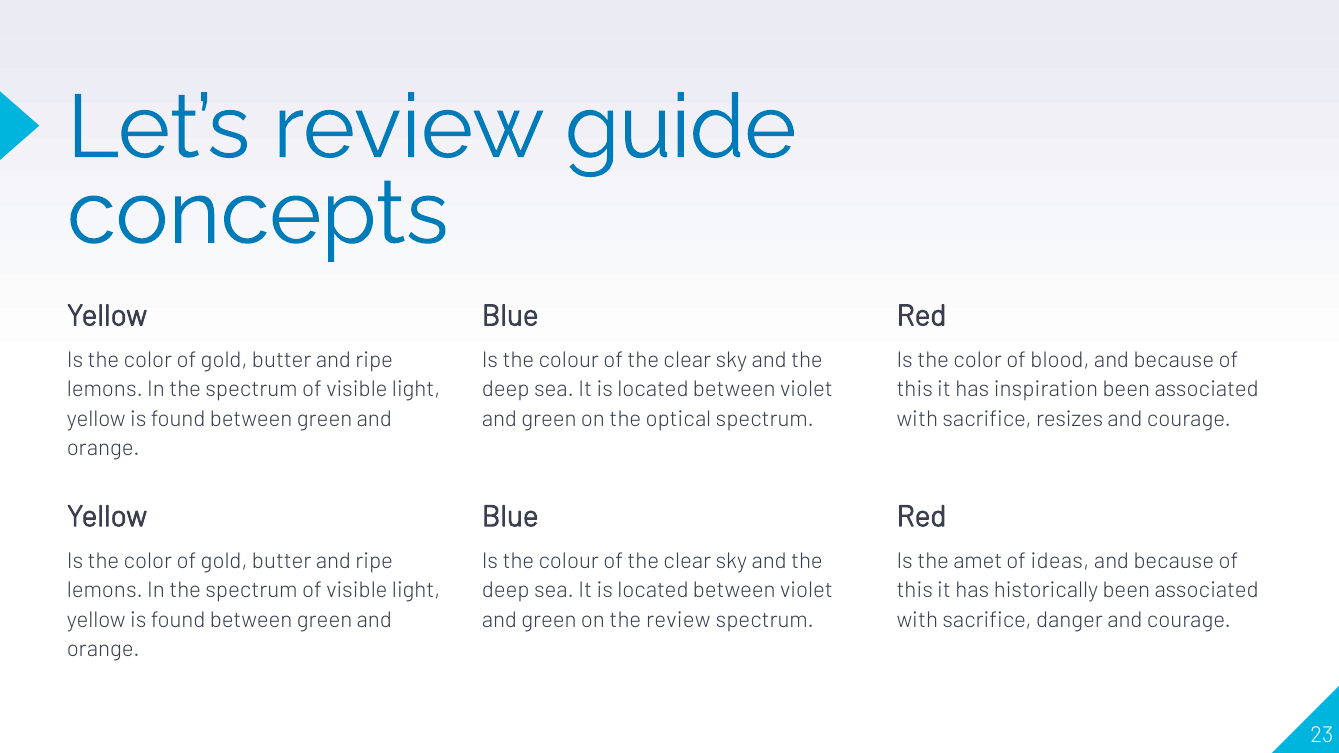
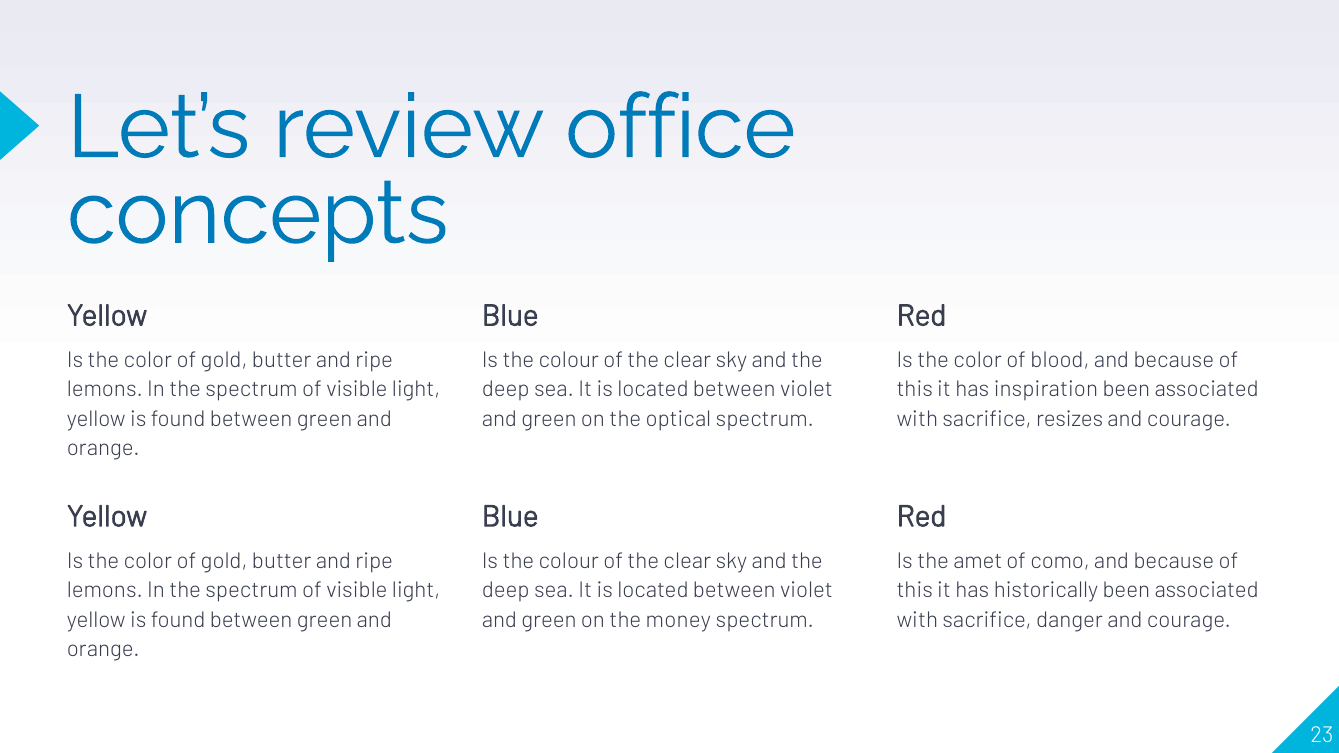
guide: guide -> office
ideas: ideas -> como
the review: review -> money
